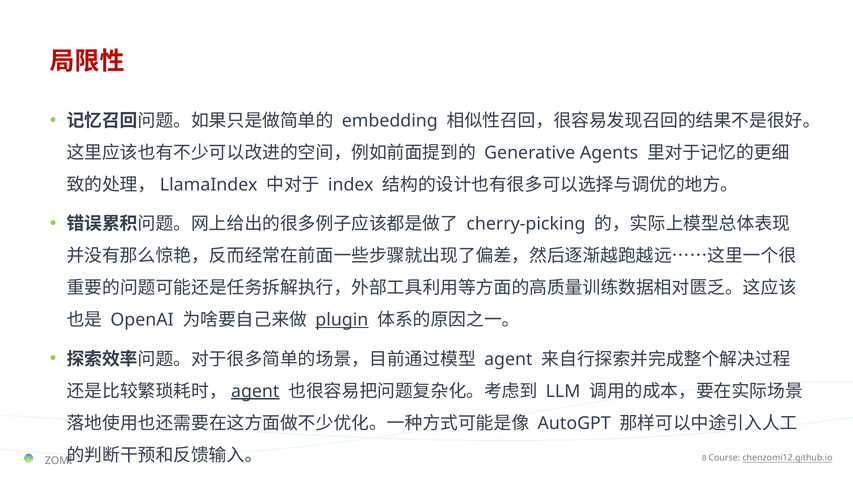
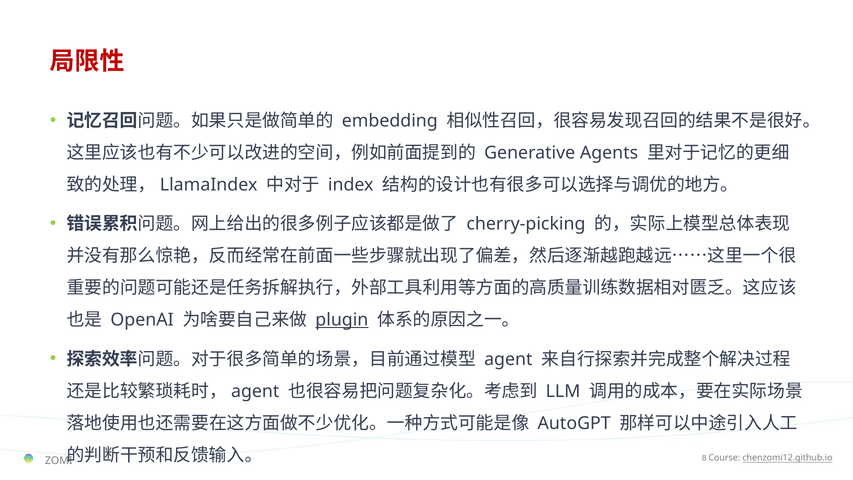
agent at (255, 391) underline: present -> none
